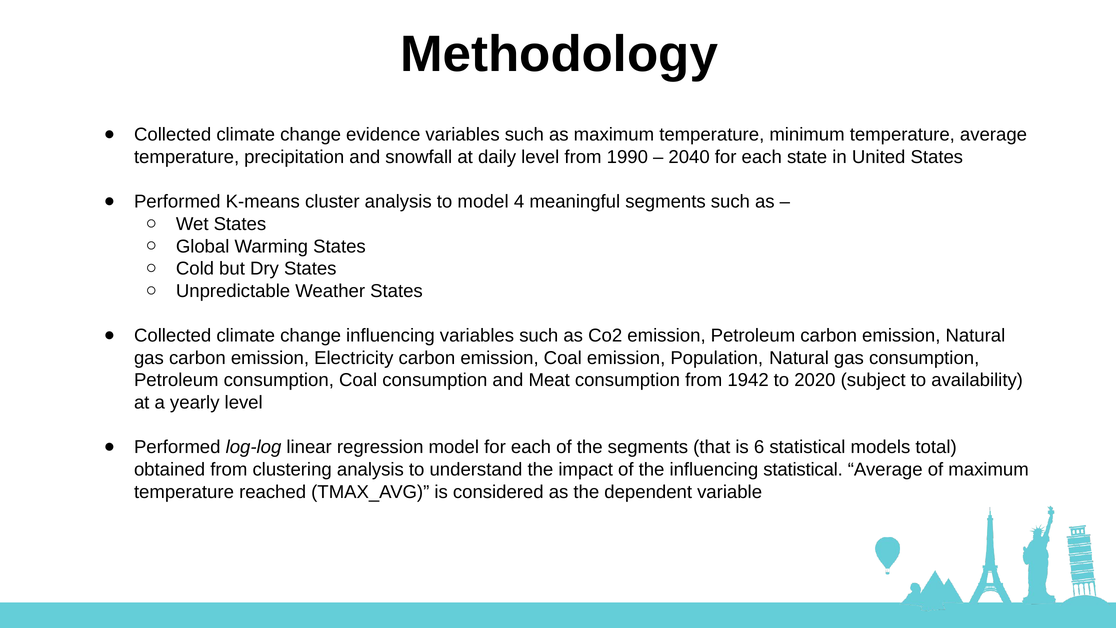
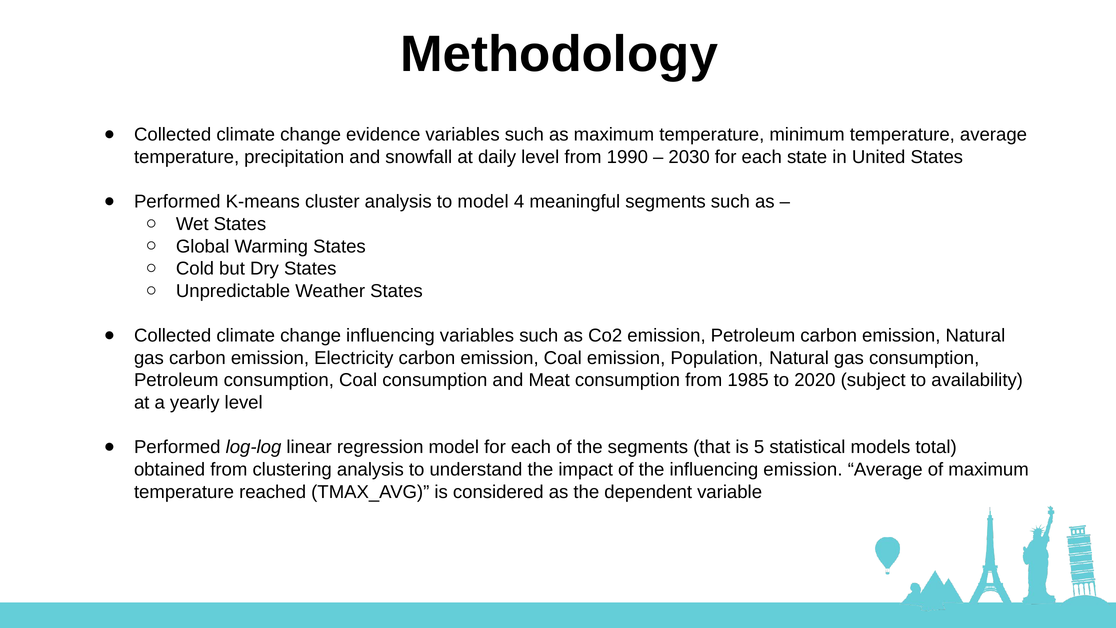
2040: 2040 -> 2030
1942: 1942 -> 1985
6: 6 -> 5
influencing statistical: statistical -> emission
